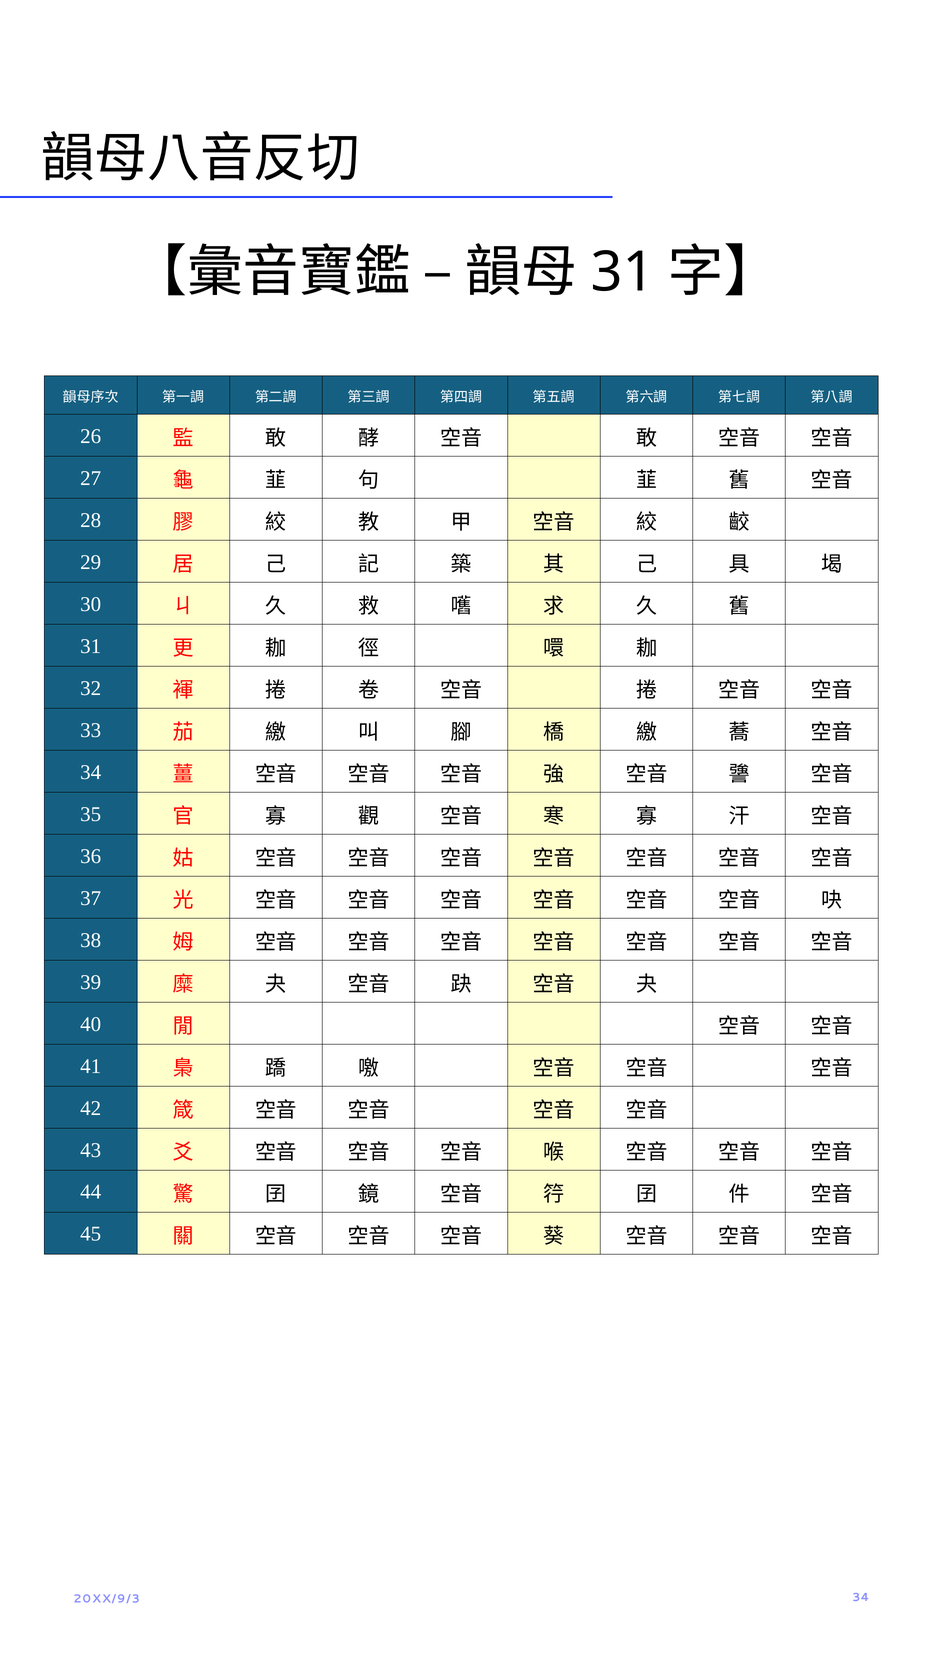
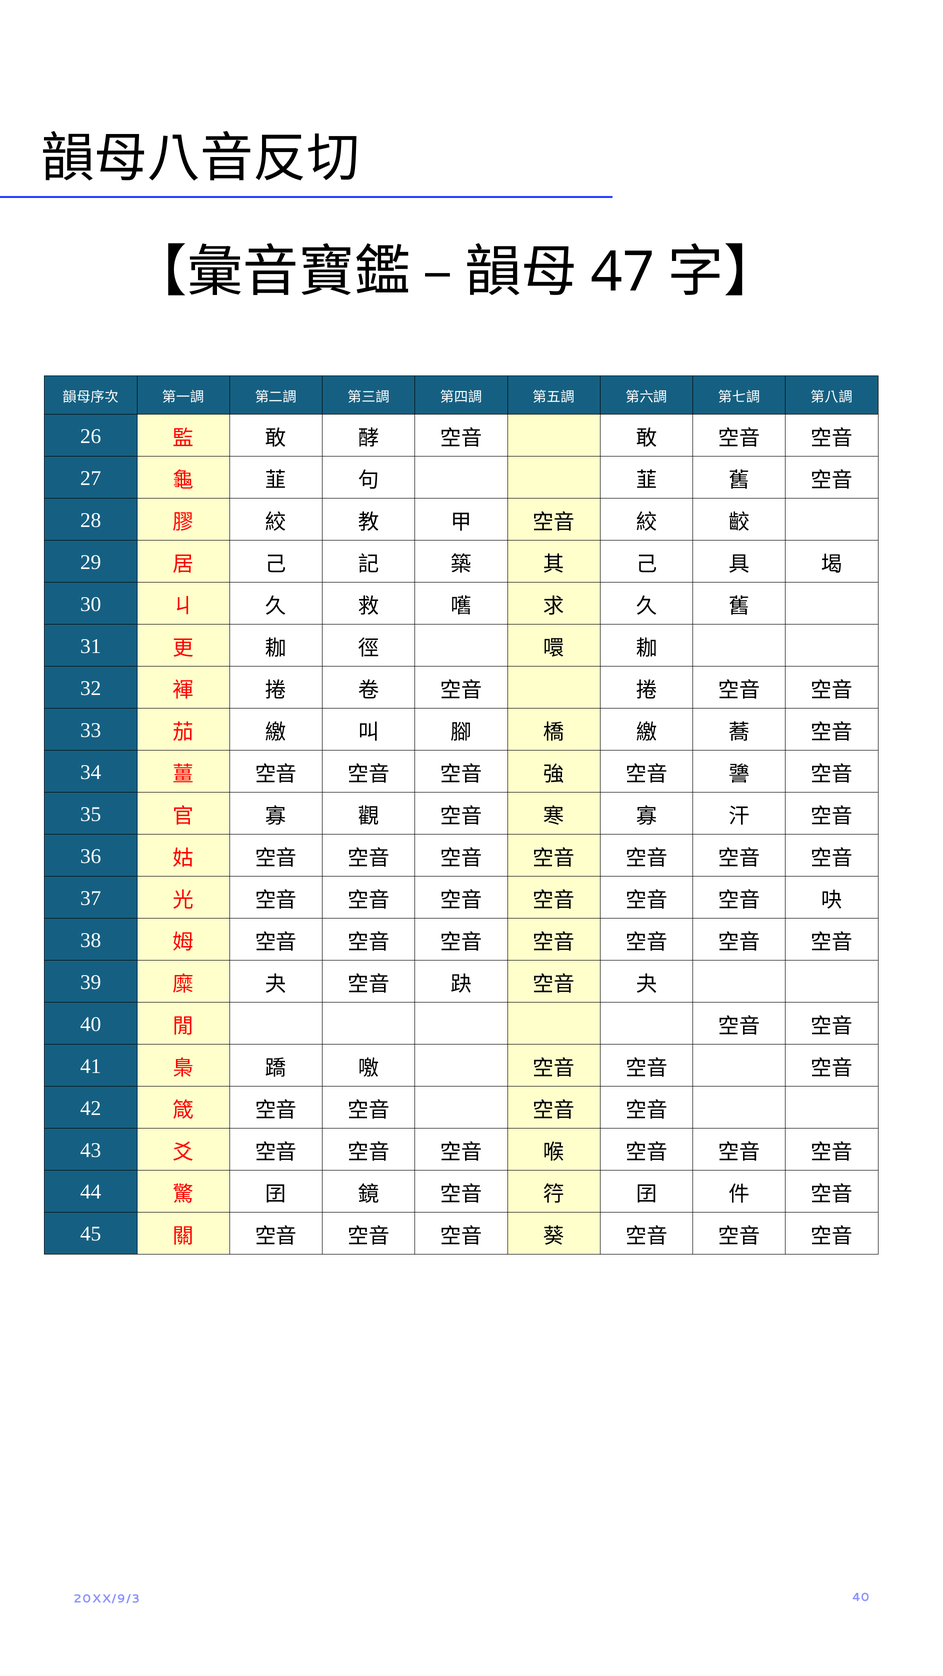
31 at (623, 272): 31 -> 47
20XX/9/3 34: 34 -> 40
